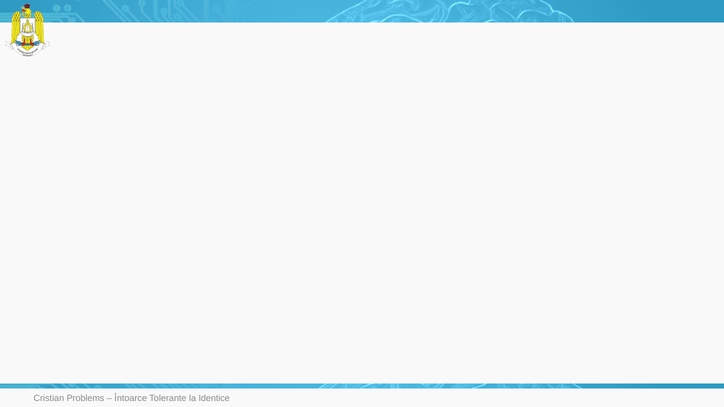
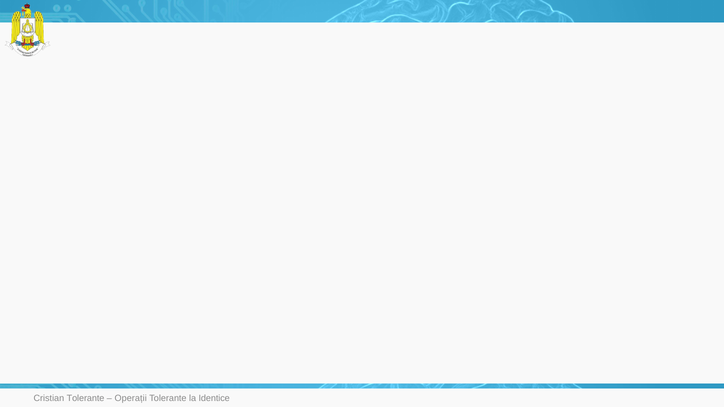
Cristian Problems: Problems -> Tolerante
Întoarce: Întoarce -> Operații
